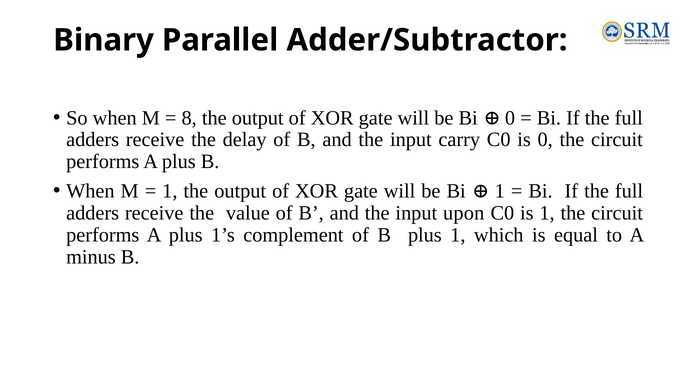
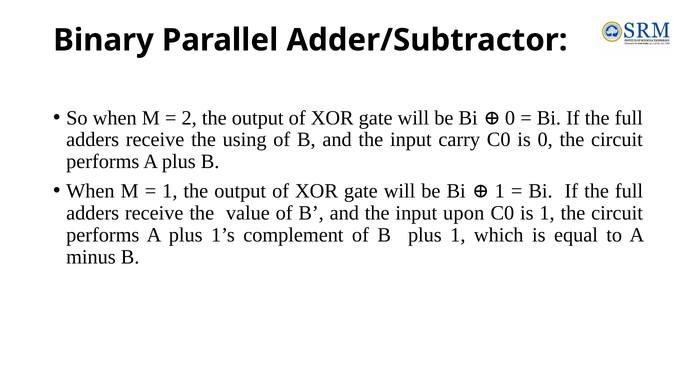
8: 8 -> 2
delay: delay -> using
